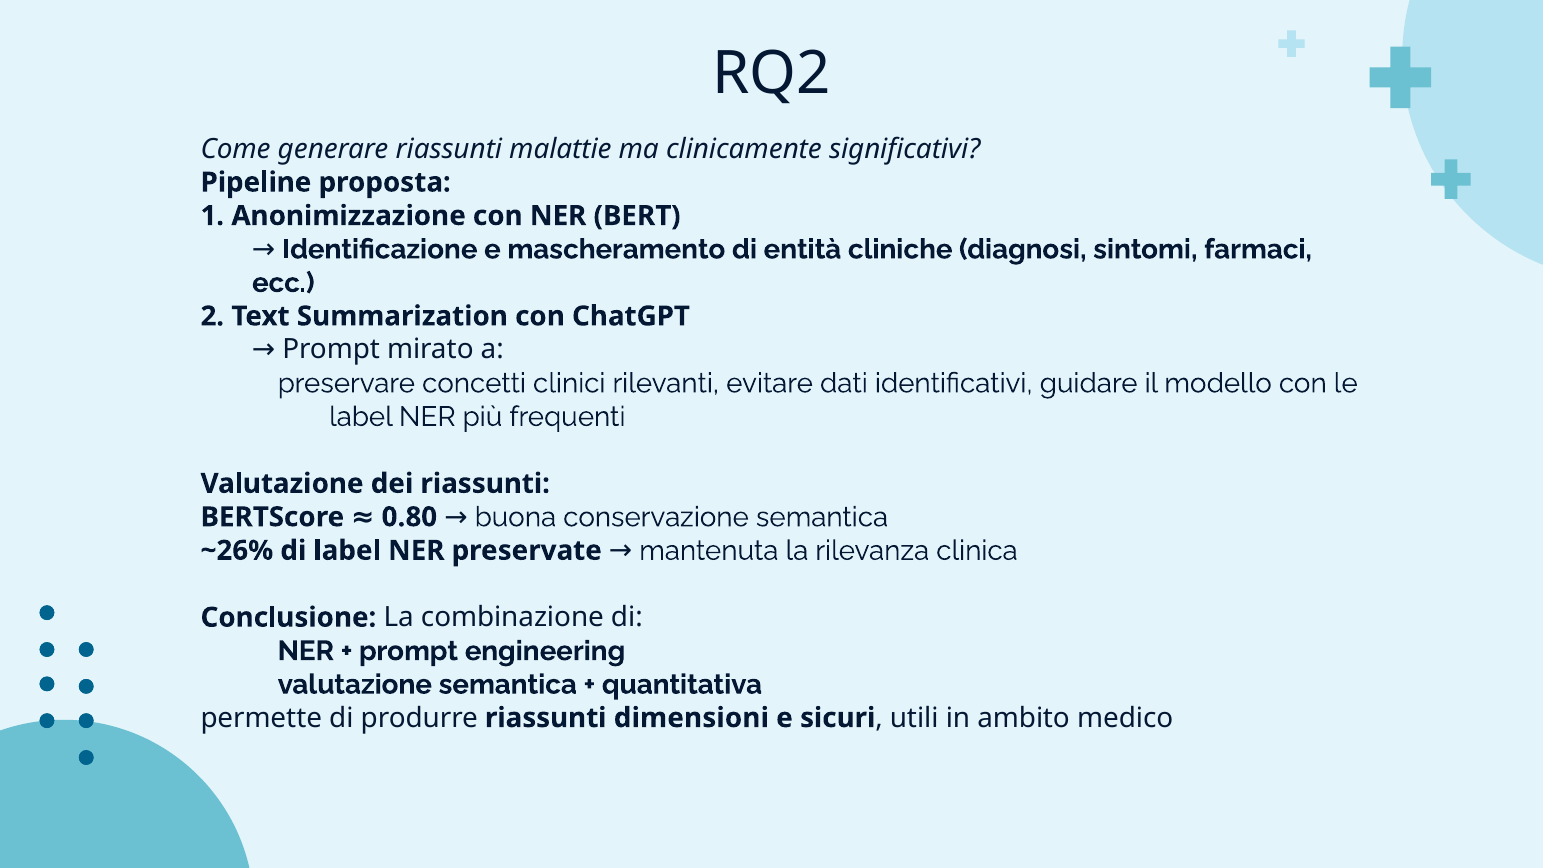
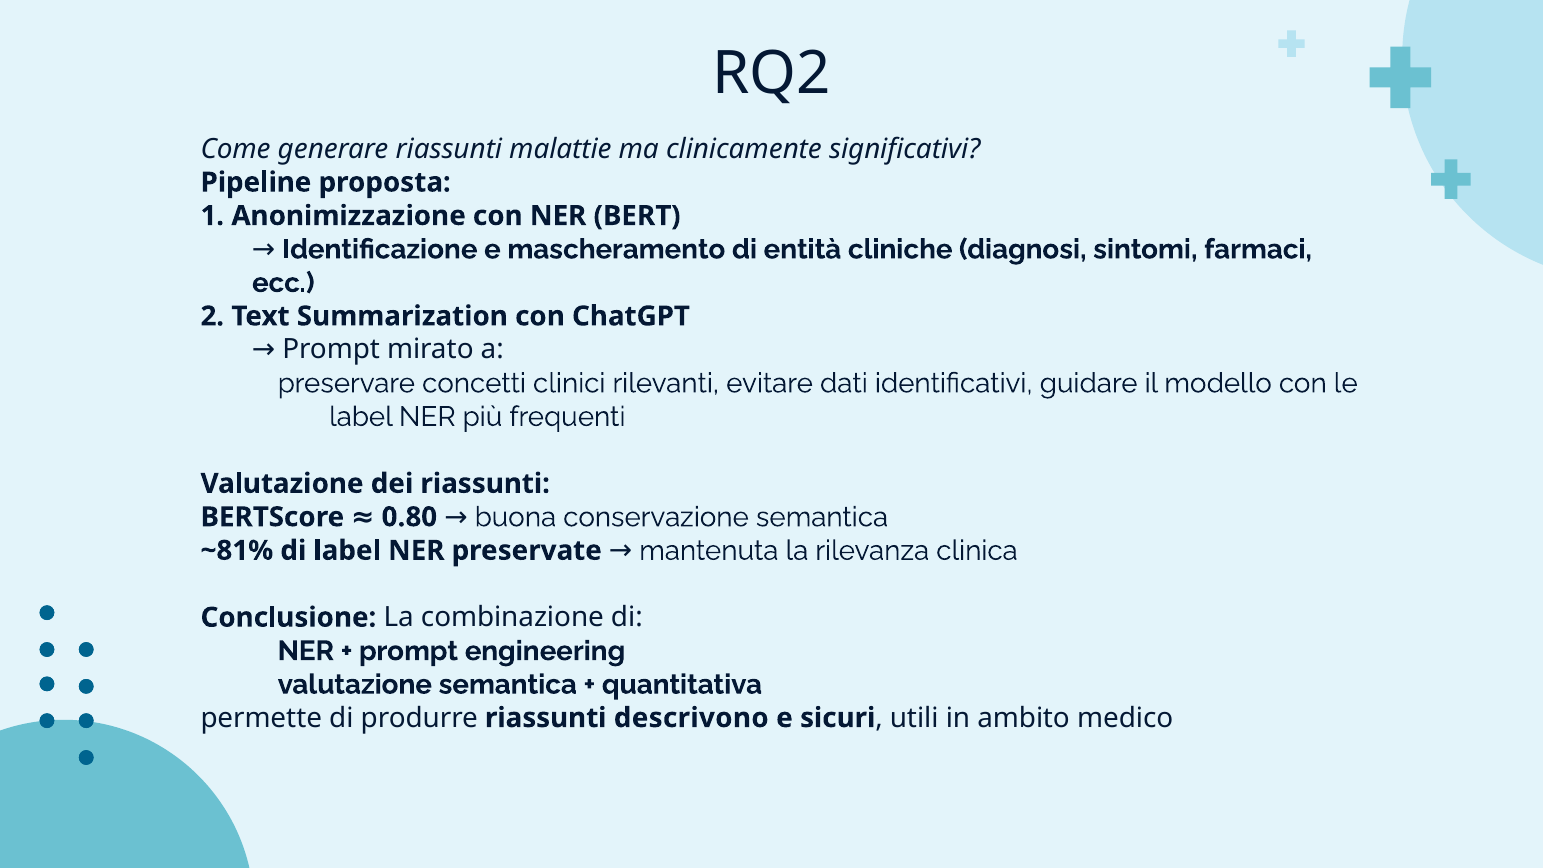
~26%: ~26% -> ~81%
dimensioni: dimensioni -> descrivono
